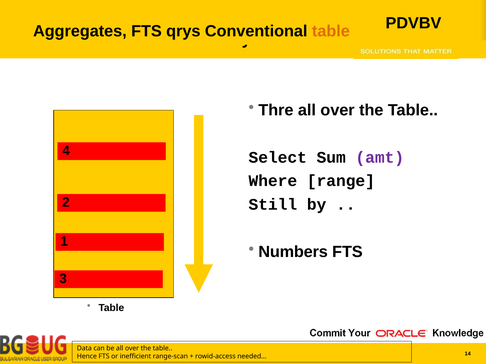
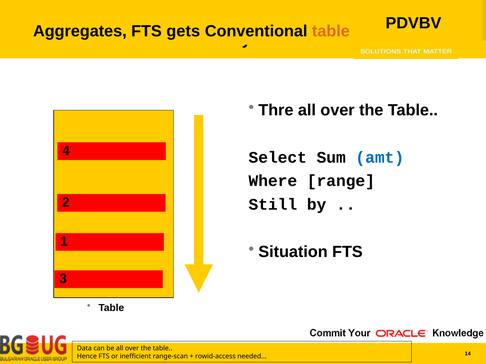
qrys: qrys -> gets
amt colour: purple -> blue
Numbers: Numbers -> Situation
